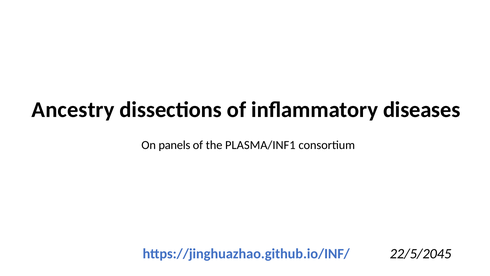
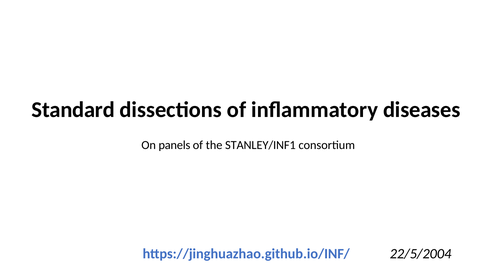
Ancestry: Ancestry -> Standard
PLASMA/INF1: PLASMA/INF1 -> STANLEY/INF1
22/5/2045: 22/5/2045 -> 22/5/2004
